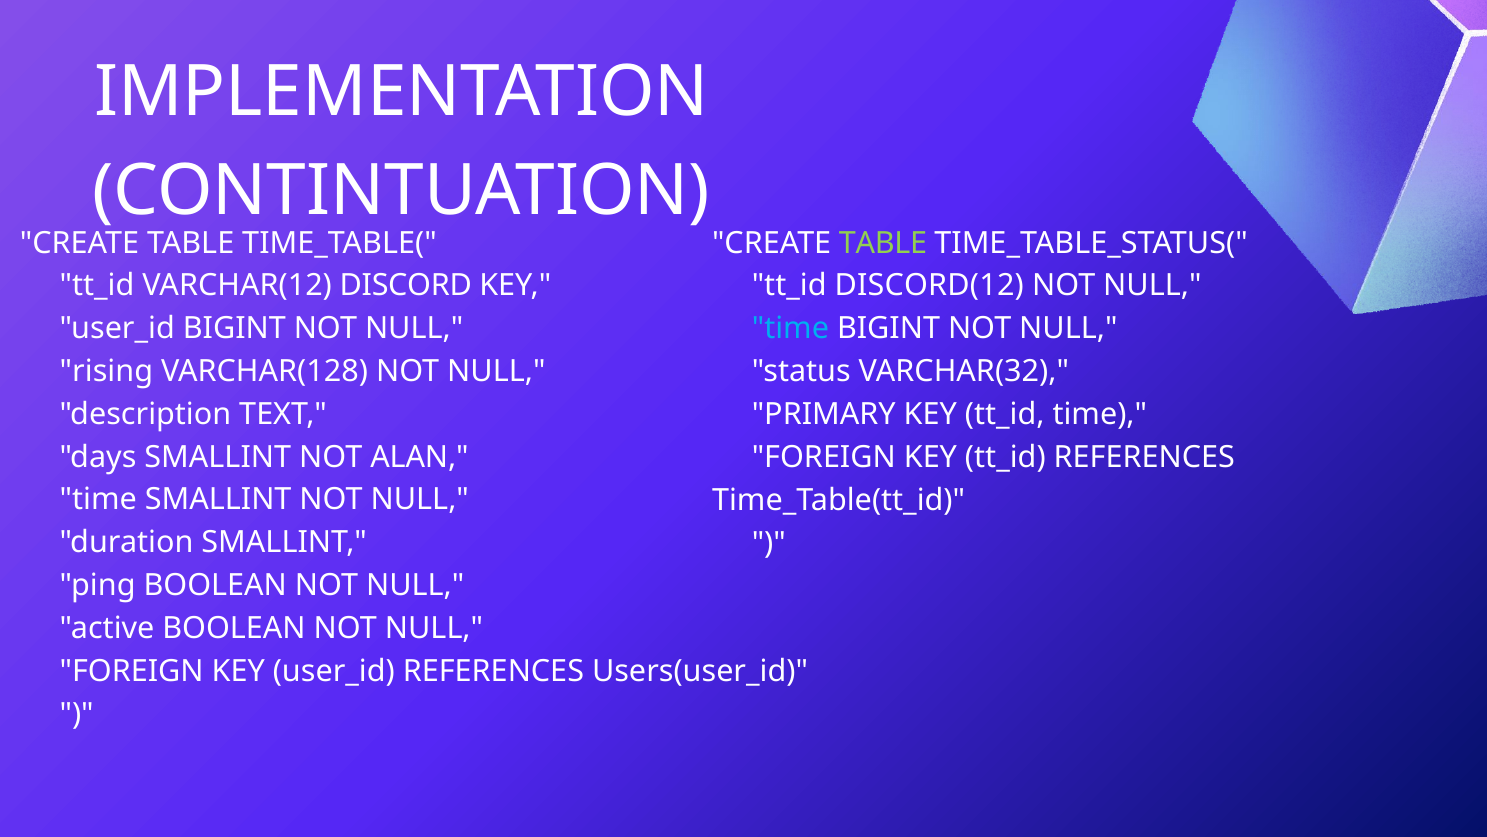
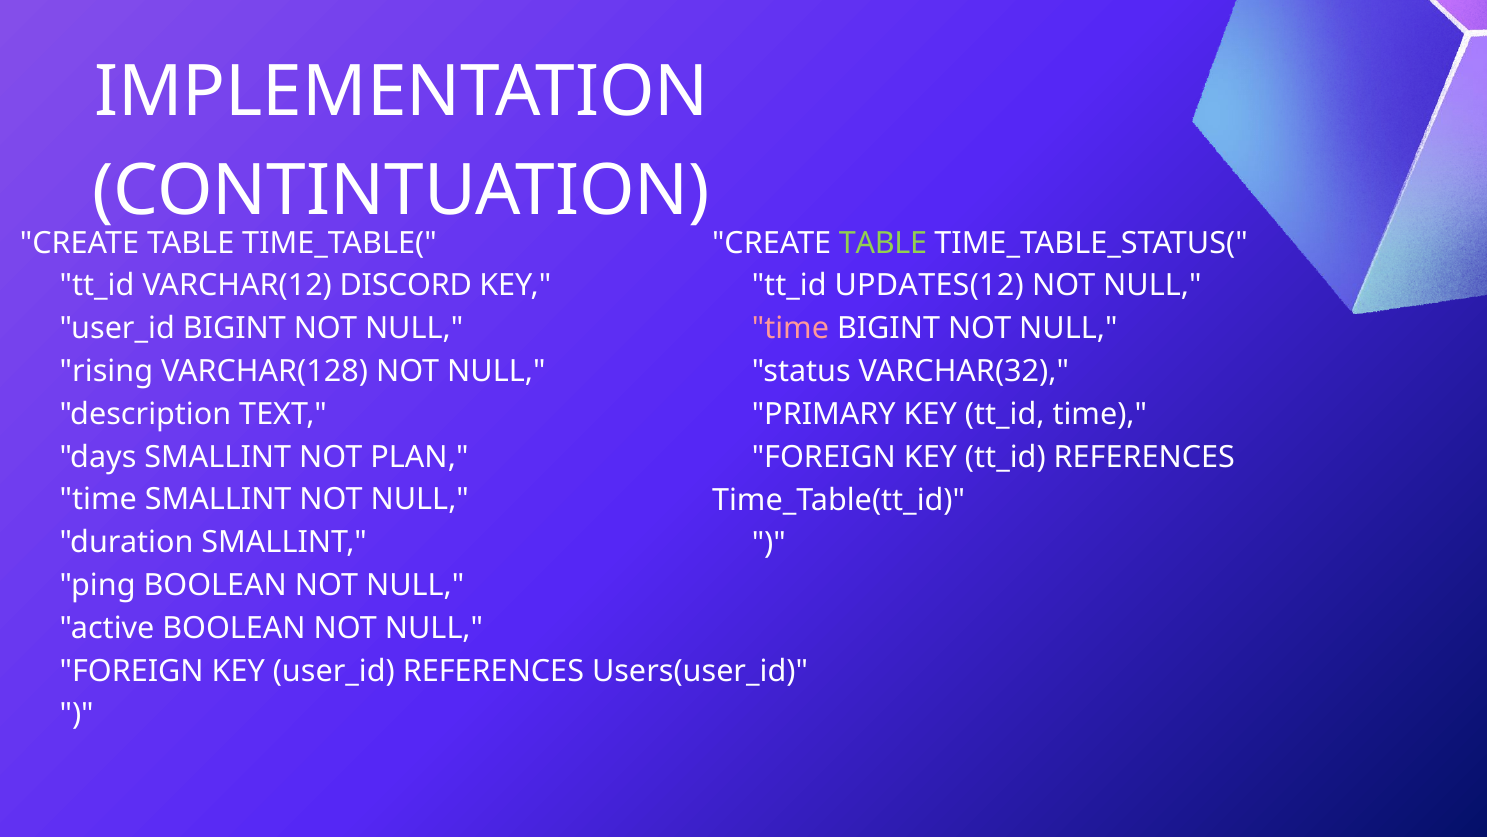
DISCORD(12: DISCORD(12 -> UPDATES(12
time at (790, 328) colour: light blue -> pink
ALAN: ALAN -> PLAN
